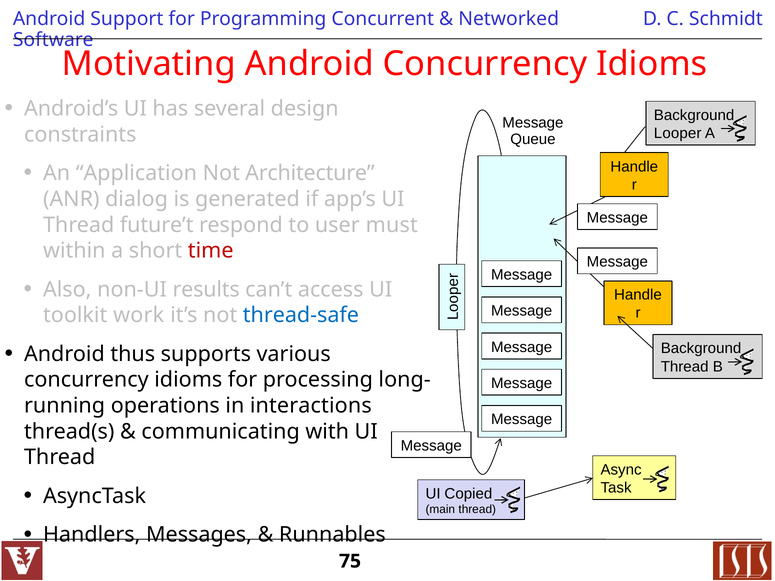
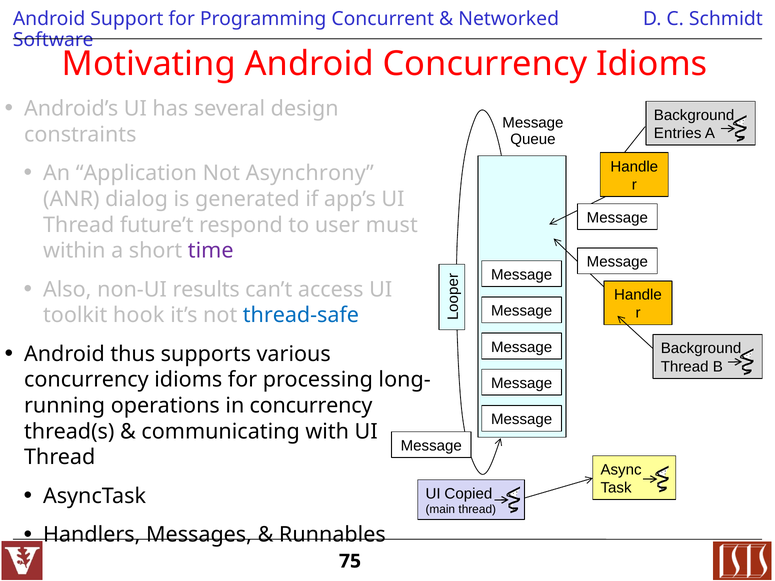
Looper: Looper -> Entries
Architecture: Architecture -> Asynchrony
time colour: red -> purple
work: work -> hook
in interactions: interactions -> concurrency
